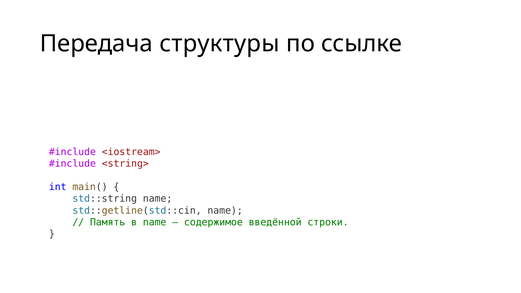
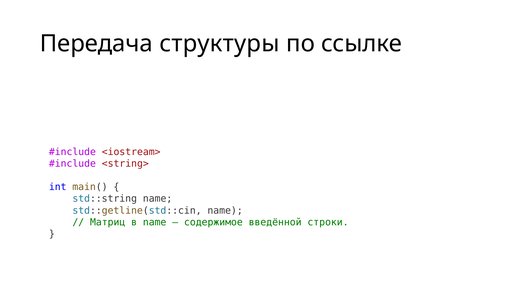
Память: Память -> Матриц
